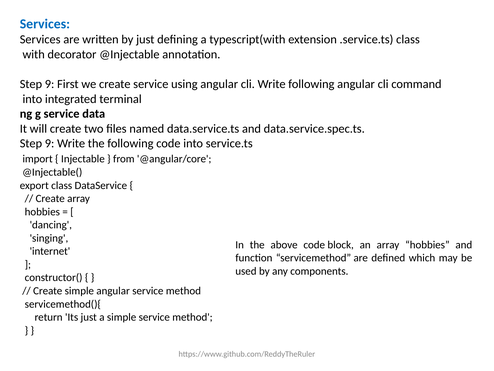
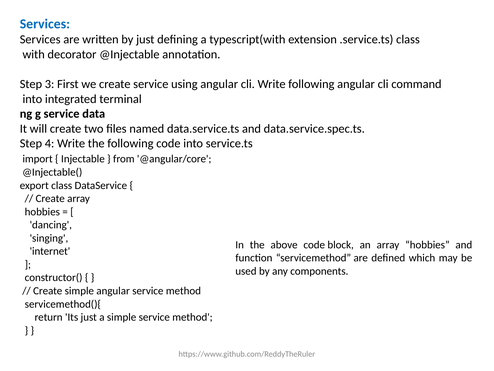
9 at (50, 84): 9 -> 3
9 at (50, 143): 9 -> 4
